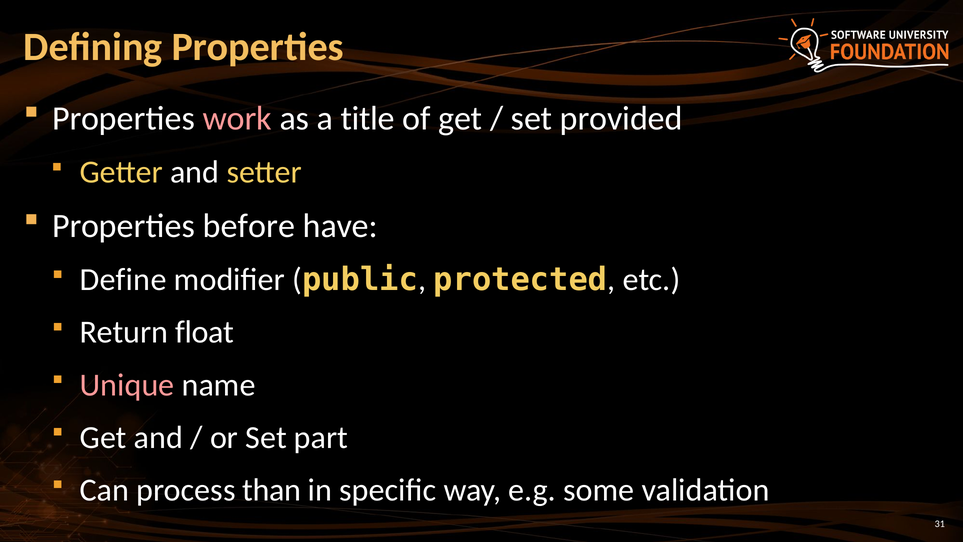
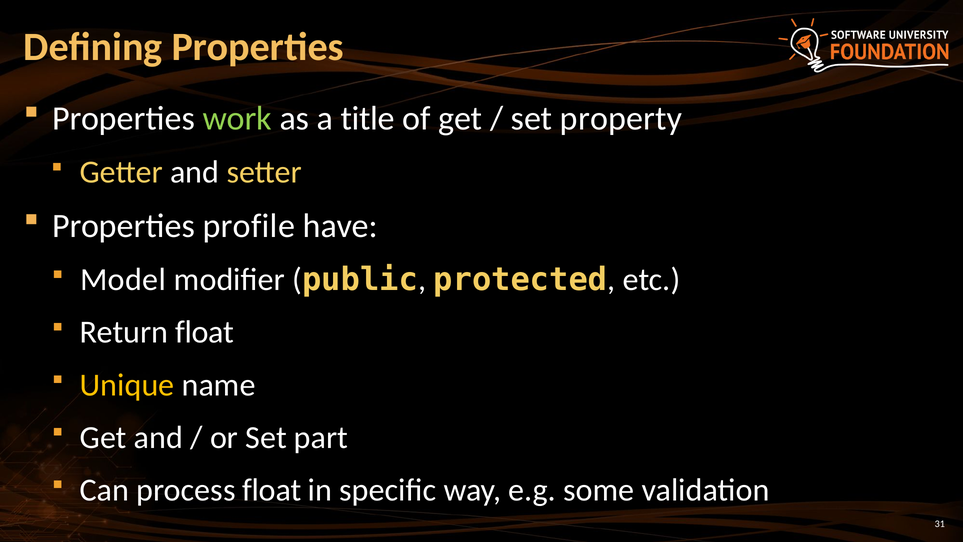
work colour: pink -> light green
provided: provided -> property
before: before -> profile
Define: Define -> Model
Unique colour: pink -> yellow
process than: than -> float
